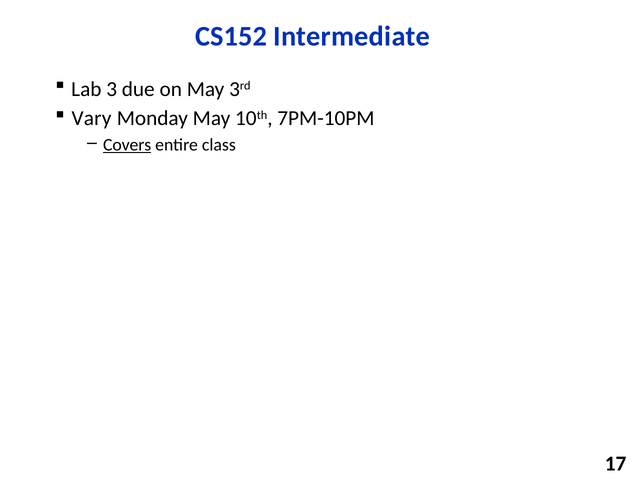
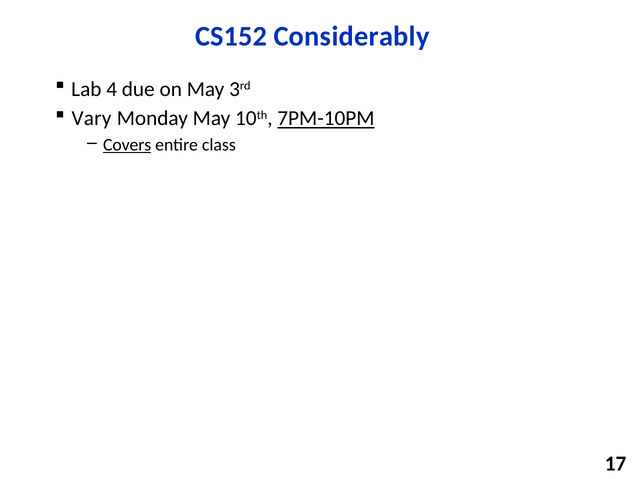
Intermediate: Intermediate -> Considerably
3: 3 -> 4
7PM-10PM underline: none -> present
